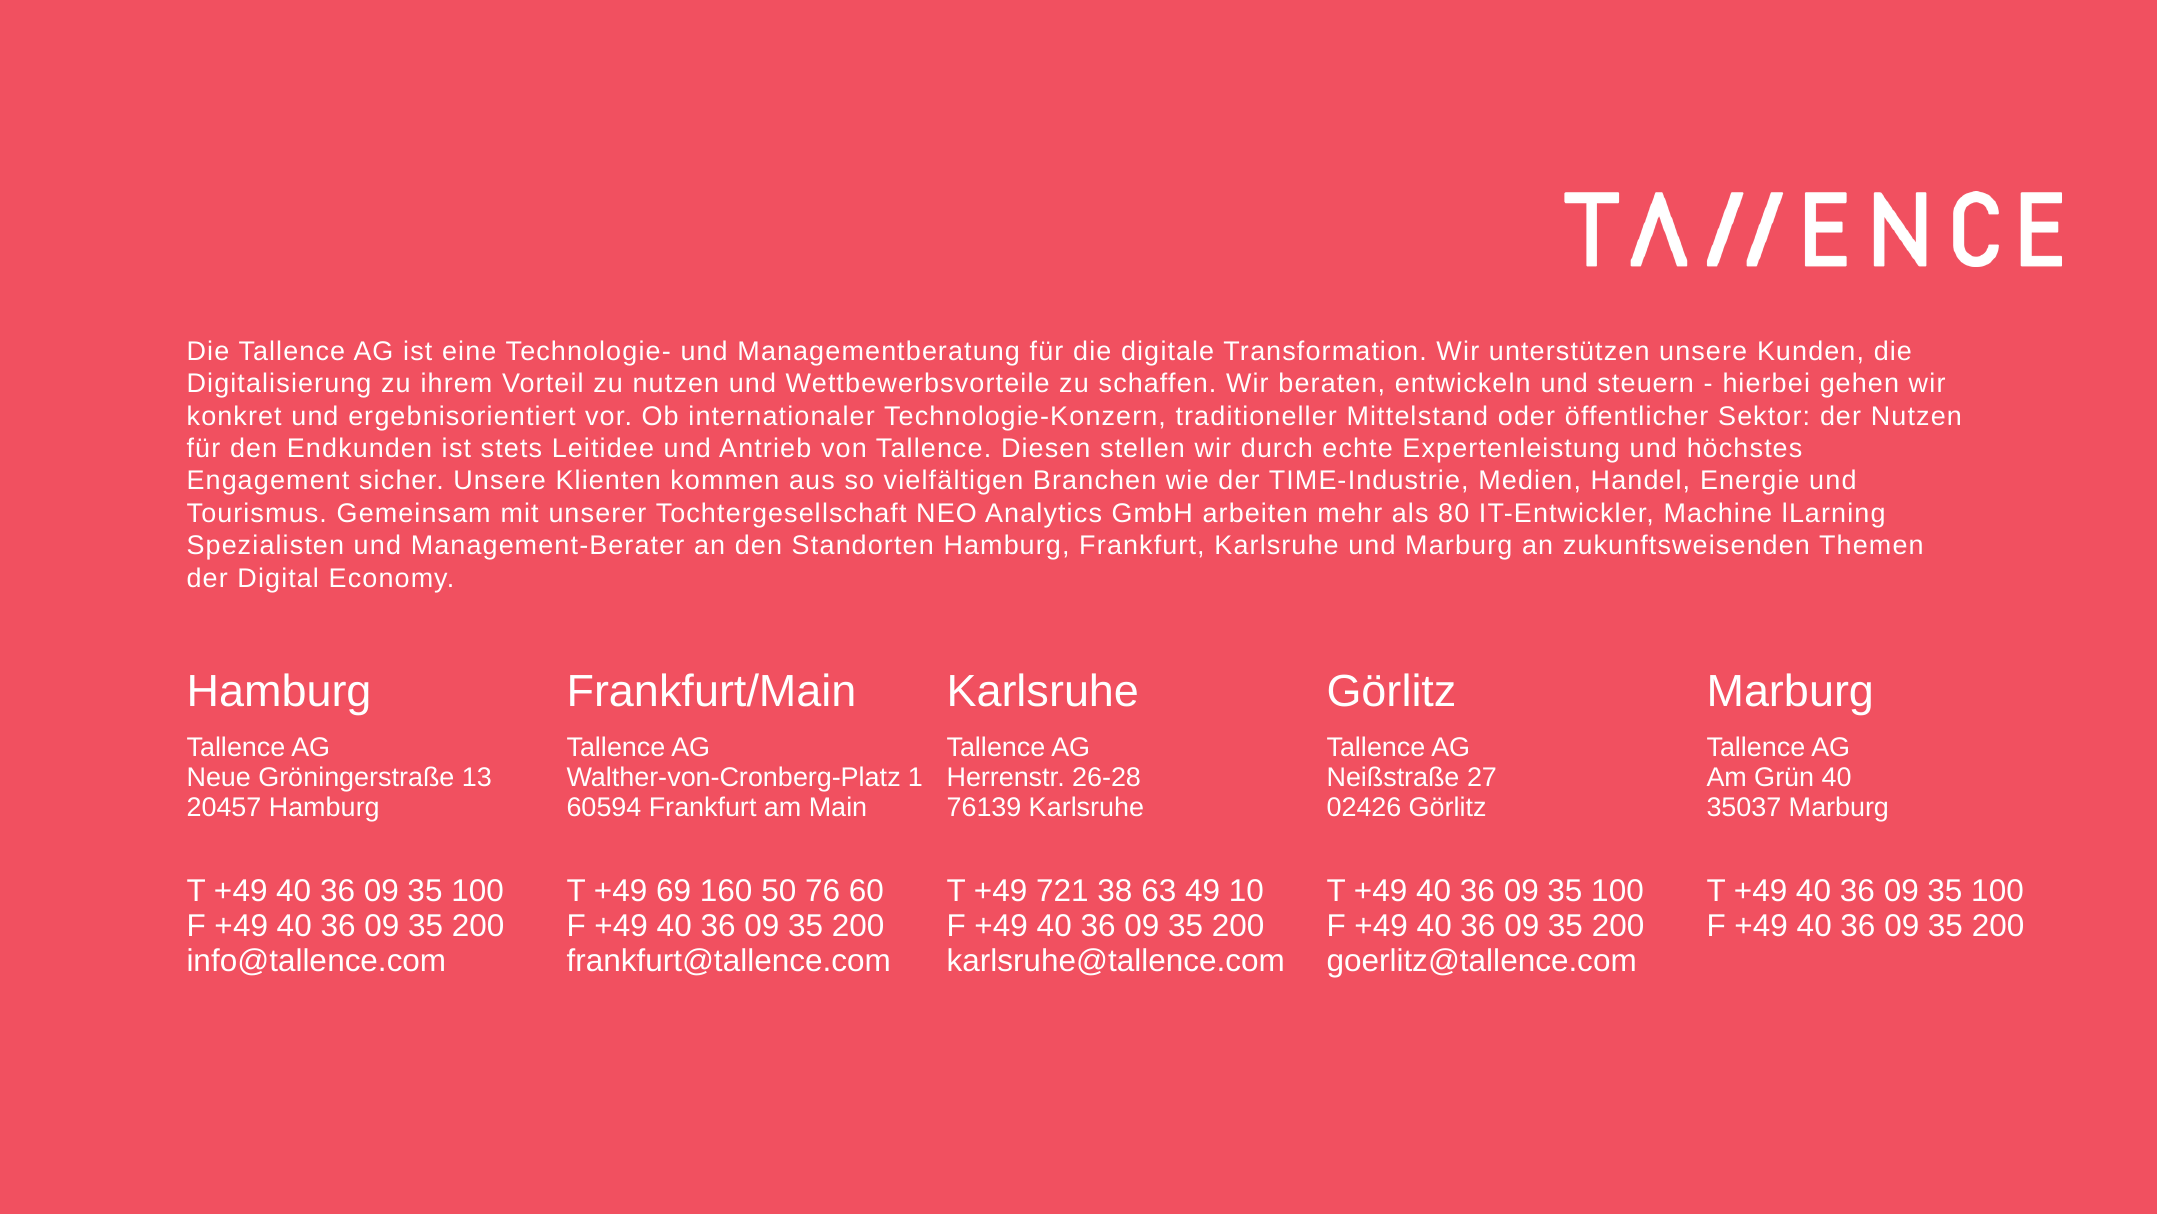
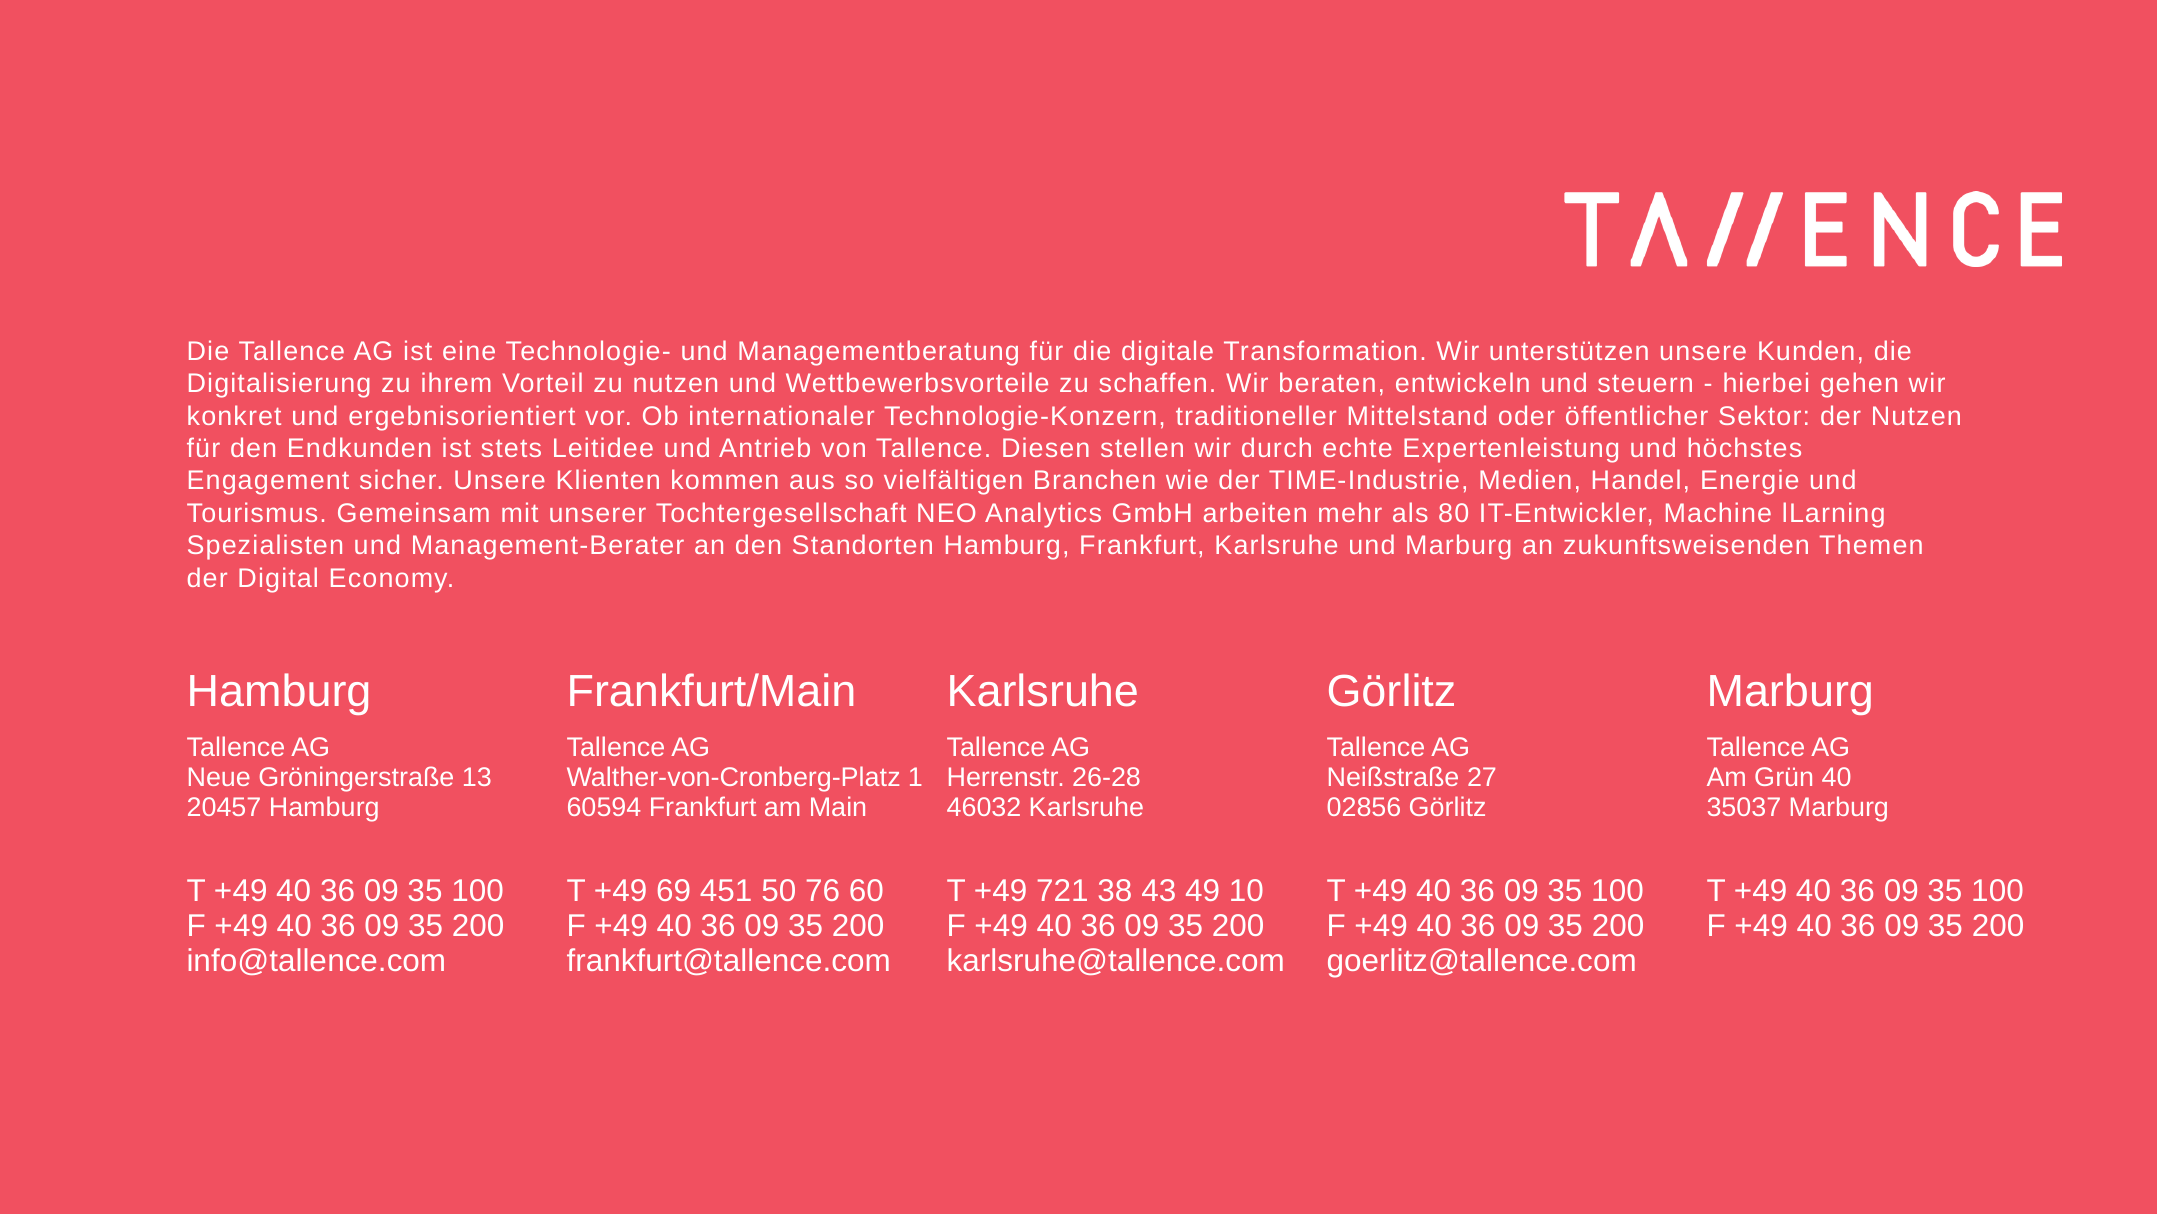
76139: 76139 -> 46032
02426: 02426 -> 02856
160: 160 -> 451
63: 63 -> 43
